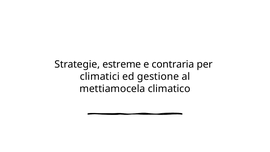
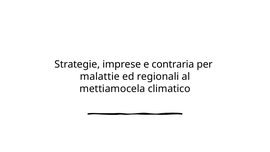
estreme: estreme -> imprese
climatici: climatici -> malattie
gestione: gestione -> regionali
